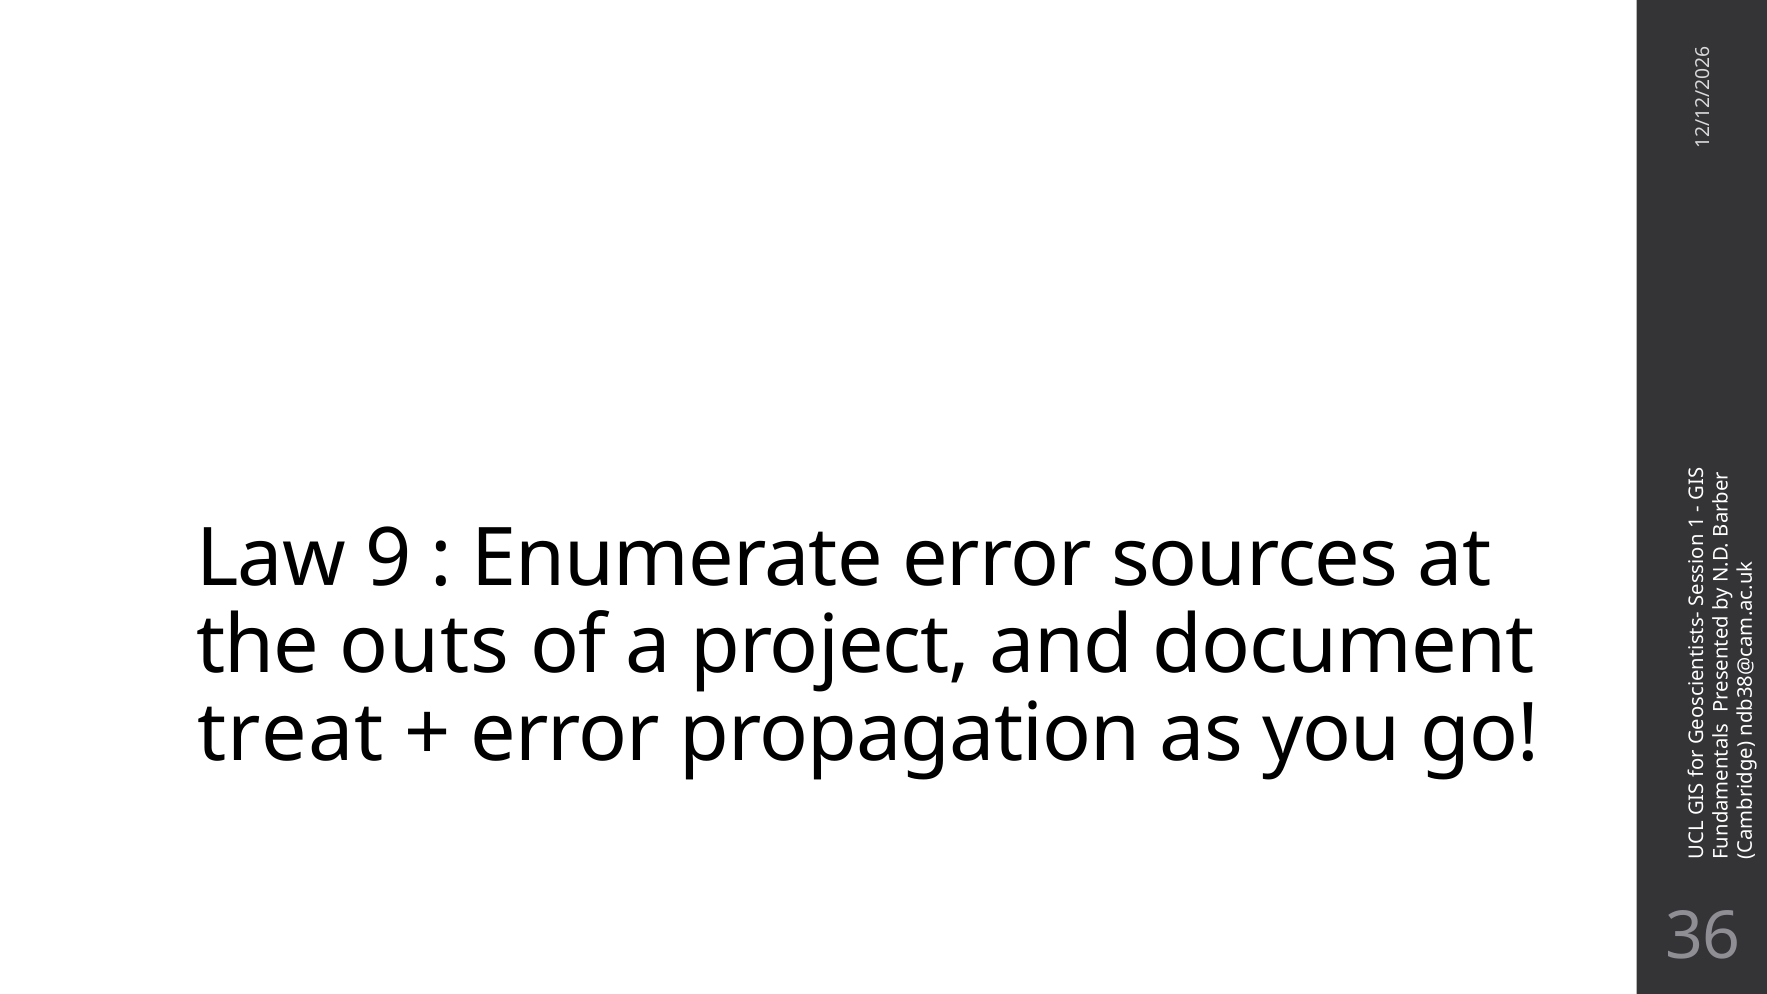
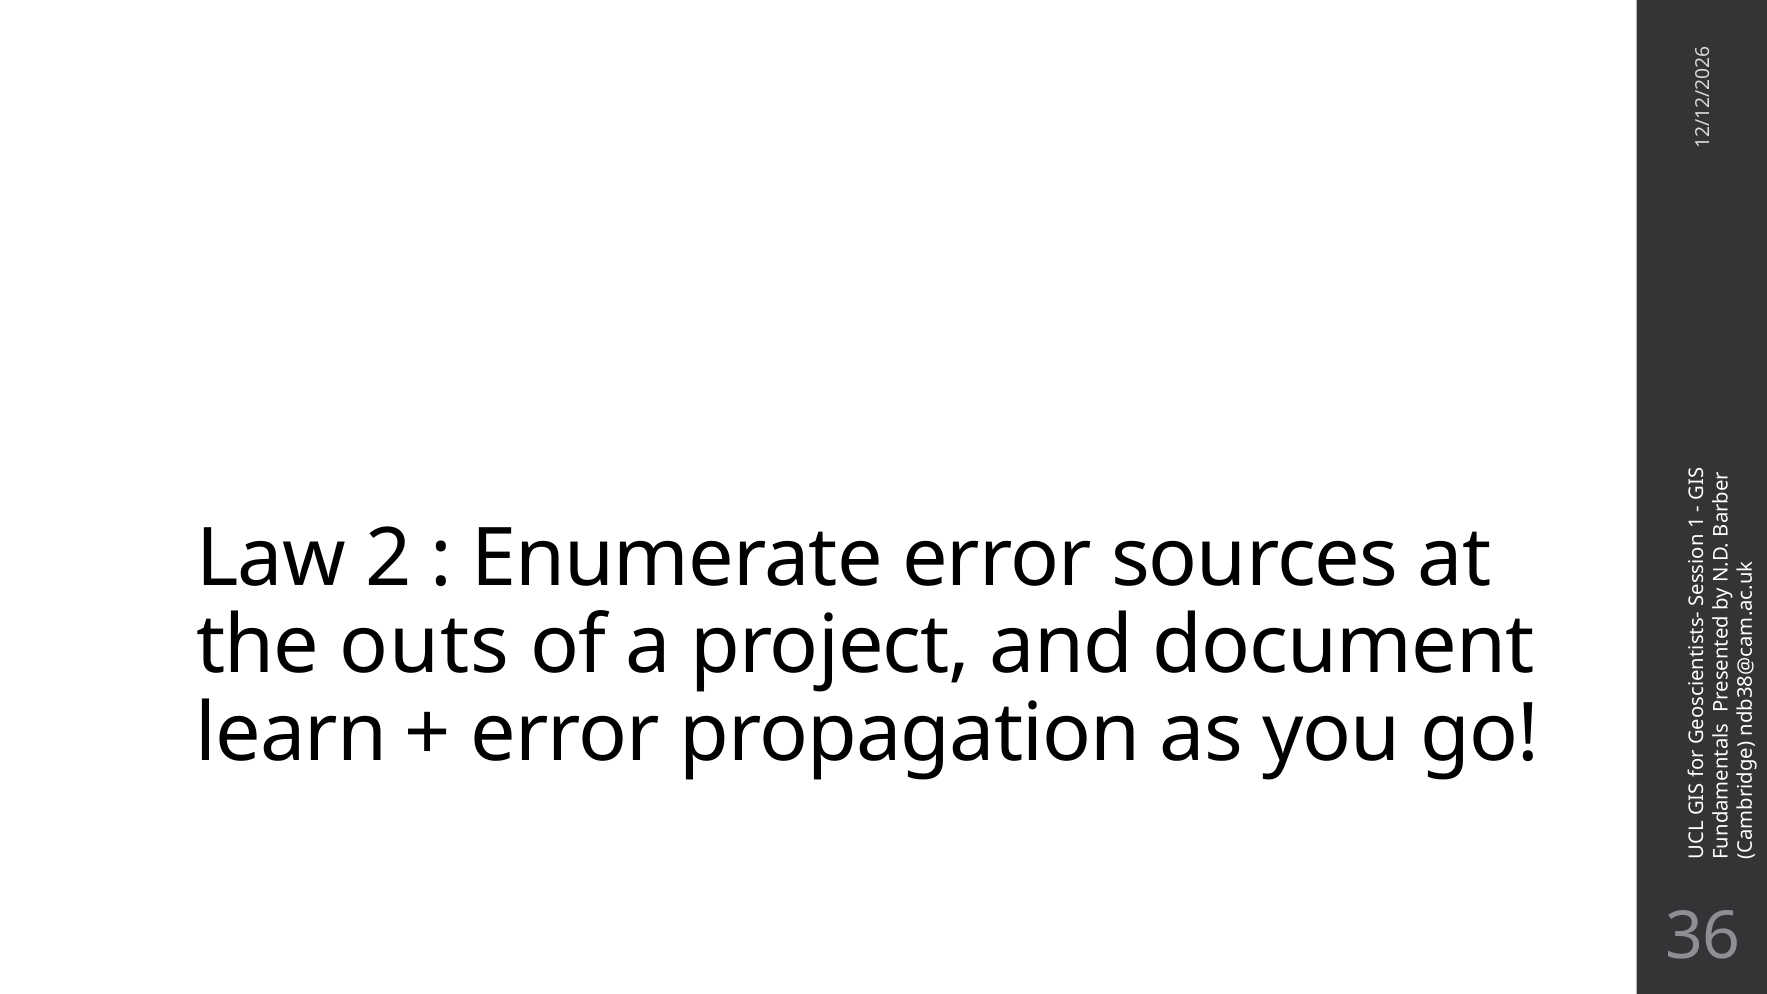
Law 9: 9 -> 2
treat: treat -> learn
